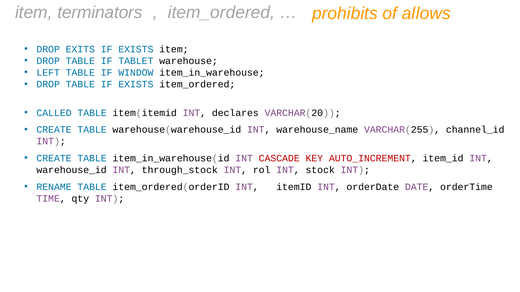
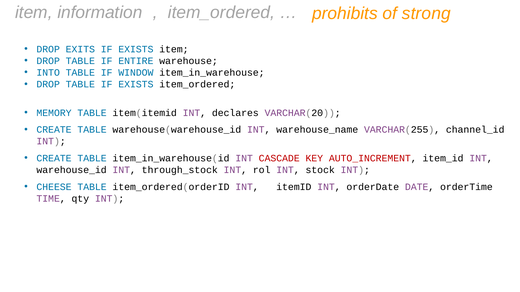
terminators: terminators -> information
allows: allows -> strong
TABLET: TABLET -> ENTIRE
LEFT: LEFT -> INTO
CALLED: CALLED -> MEMORY
RENAME: RENAME -> CHEESE
